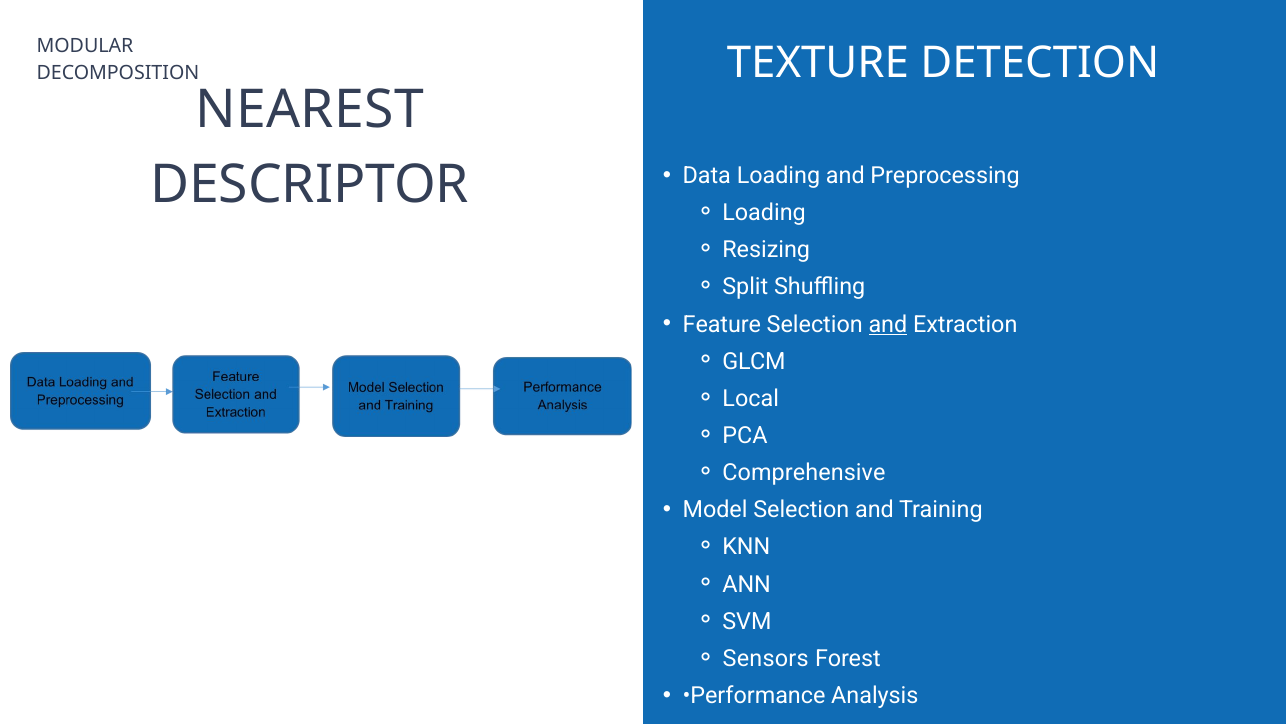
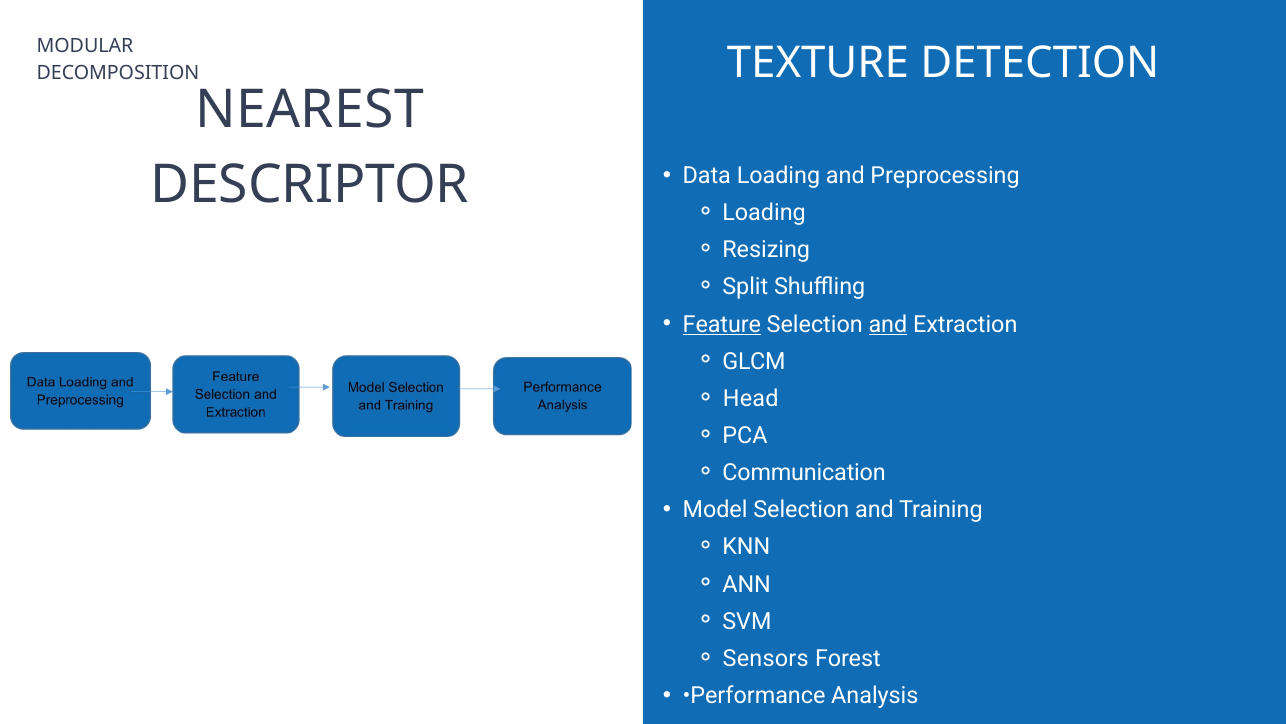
Feature underline: none -> present
Local: Local -> Head
Comprehensive: Comprehensive -> Communication
